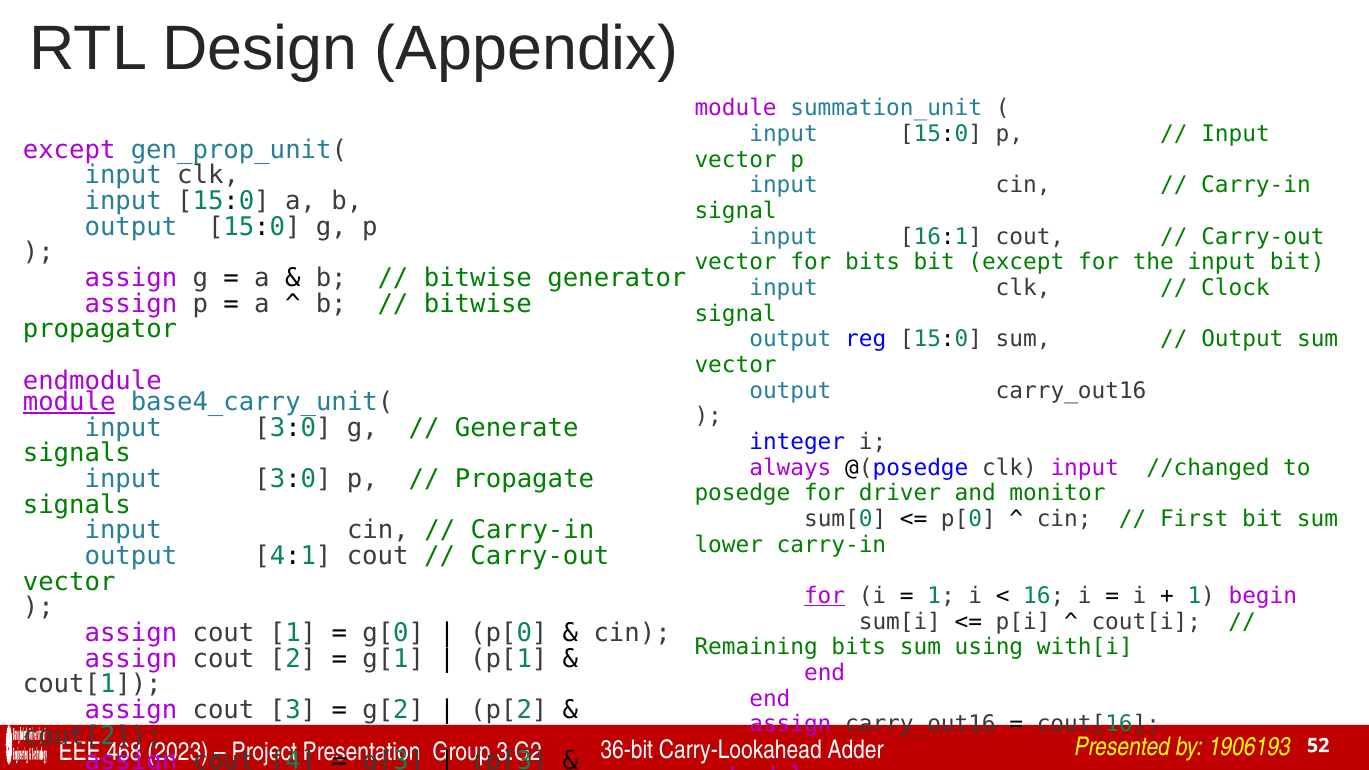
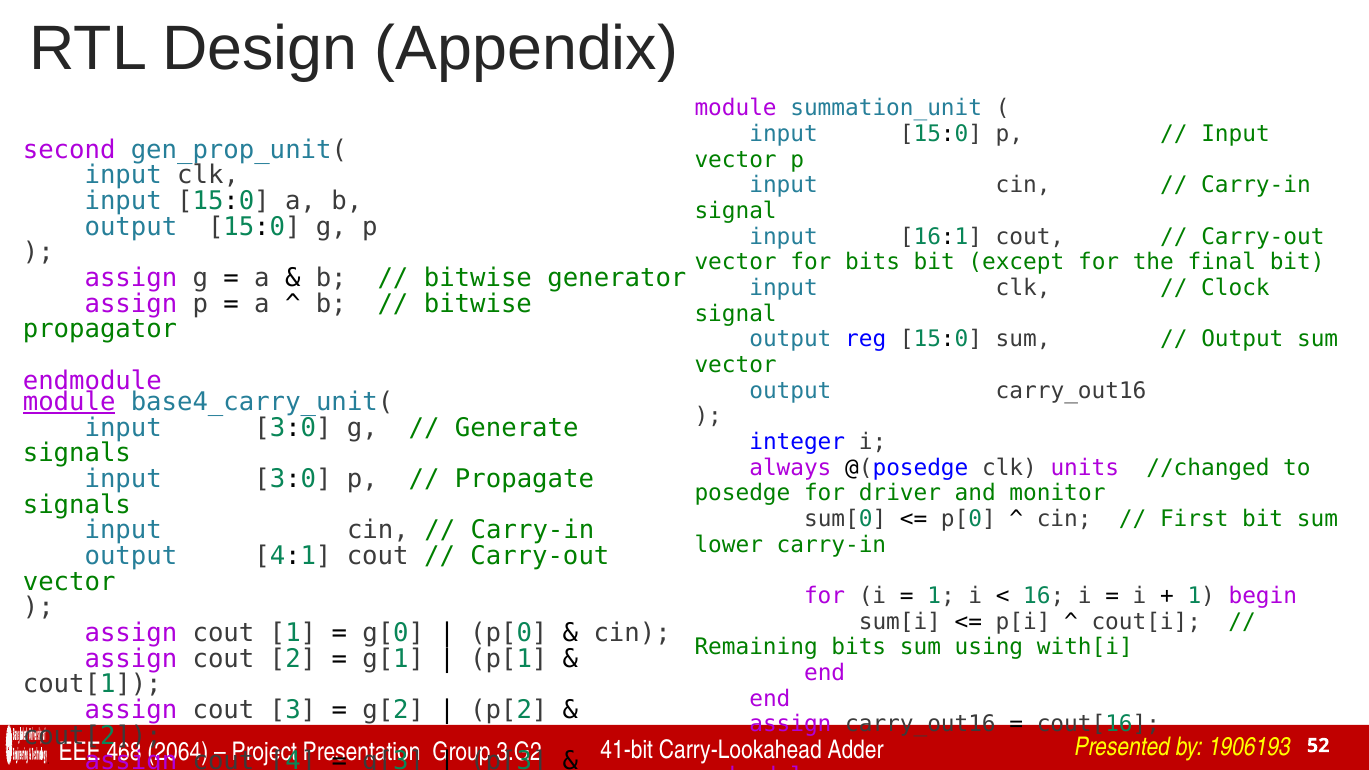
except at (69, 150): except -> second
the input: input -> final
@(posedge clk input: input -> units
for at (825, 596) underline: present -> none
2023: 2023 -> 2064
36-bit: 36-bit -> 41-bit
